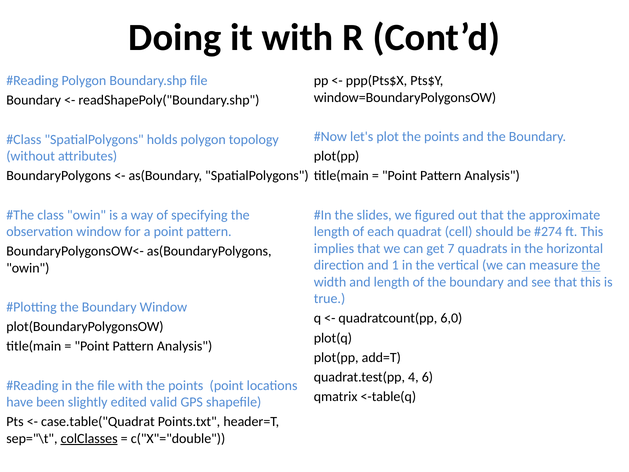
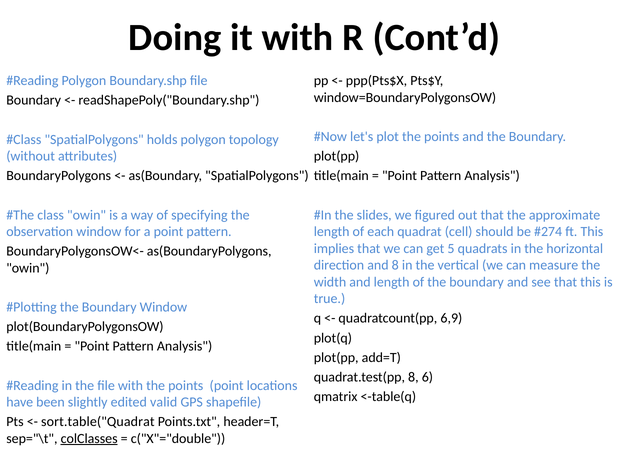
7: 7 -> 5
and 1: 1 -> 8
the at (591, 265) underline: present -> none
6,0: 6,0 -> 6,9
quadrat.test(pp 4: 4 -> 8
case.table("Quadrat: case.table("Quadrat -> sort.table("Quadrat
